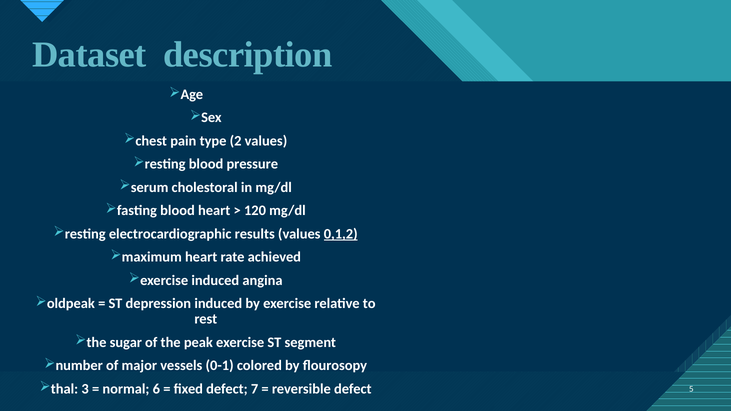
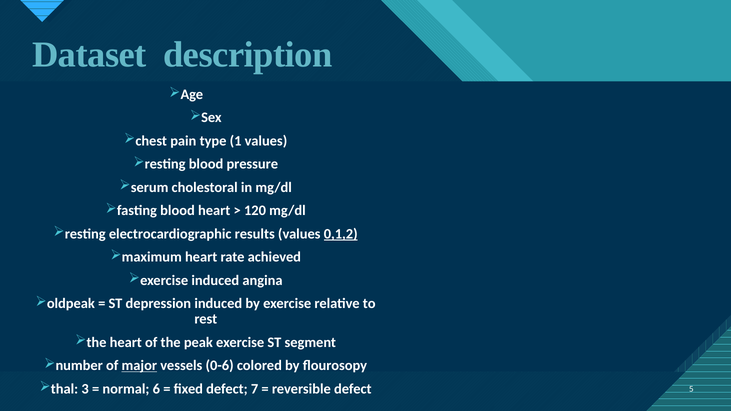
2: 2 -> 1
sugar at (126, 342): sugar -> heart
major underline: none -> present
0-1: 0-1 -> 0-6
